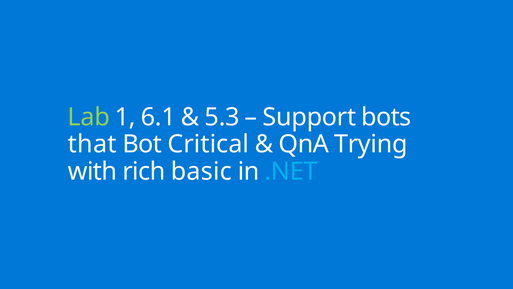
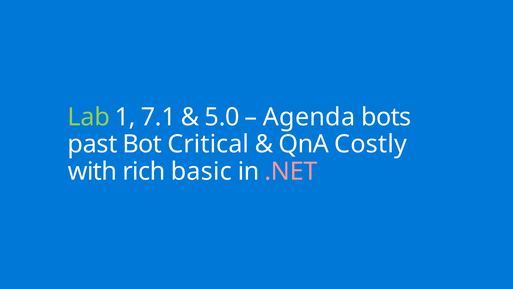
6.1: 6.1 -> 7.1
5.3: 5.3 -> 5.0
Support: Support -> Agenda
that: that -> past
Trying: Trying -> Costly
.NET colour: light blue -> pink
